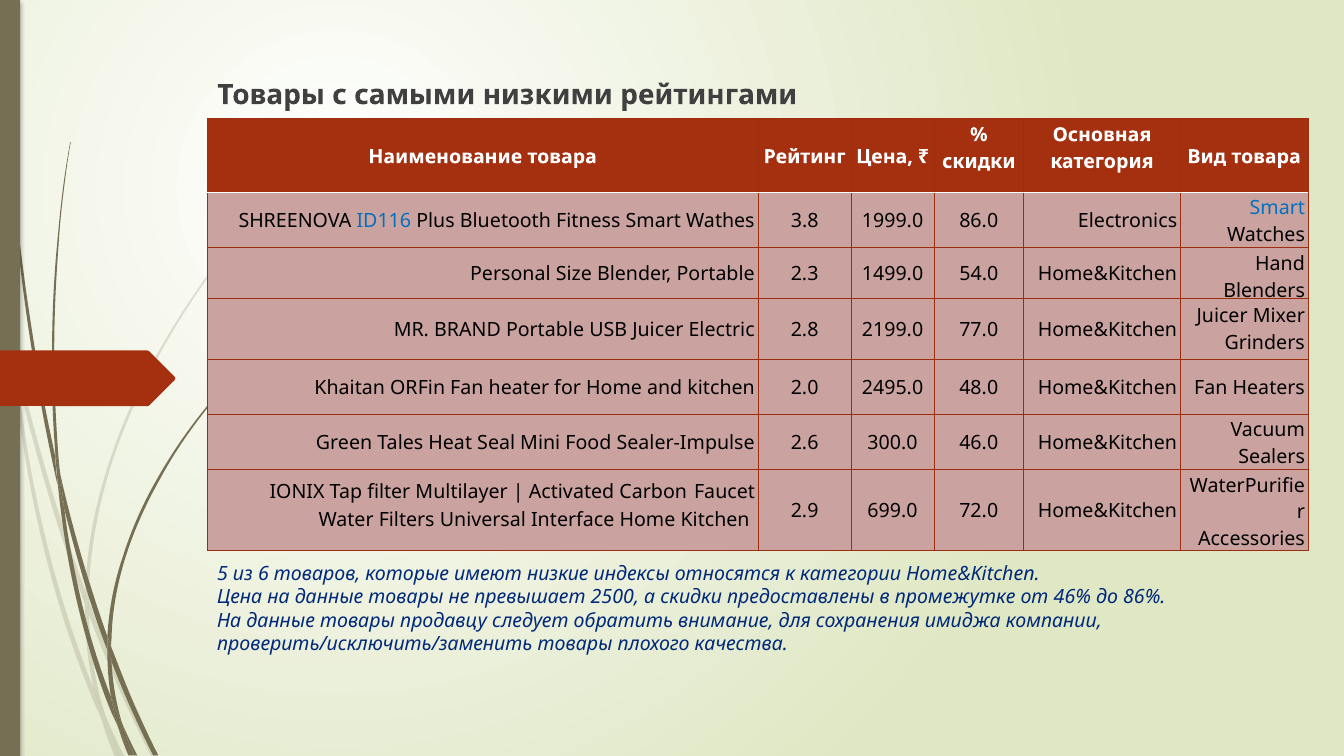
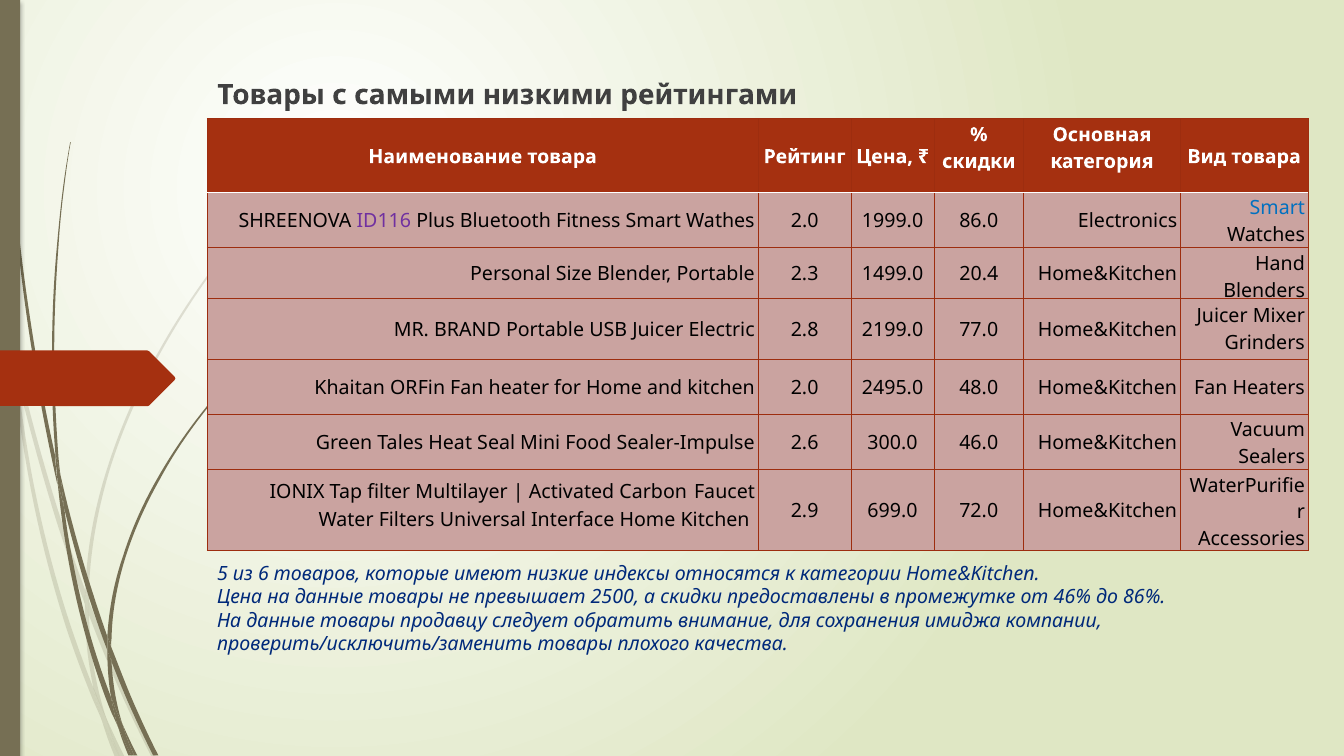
ID116 colour: blue -> purple
Wathes 3.8: 3.8 -> 2.0
54.0: 54.0 -> 20.4
